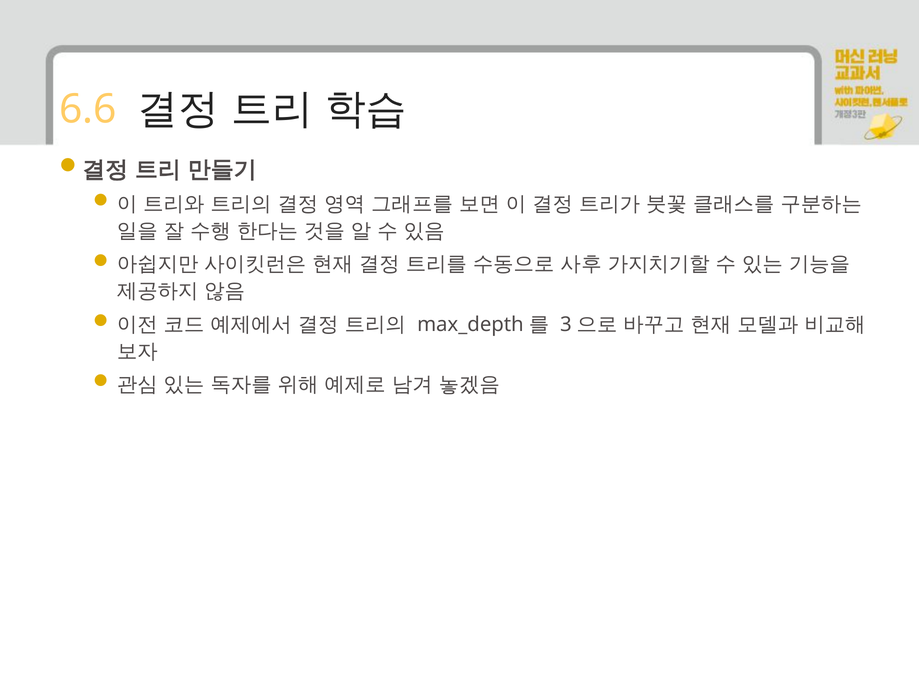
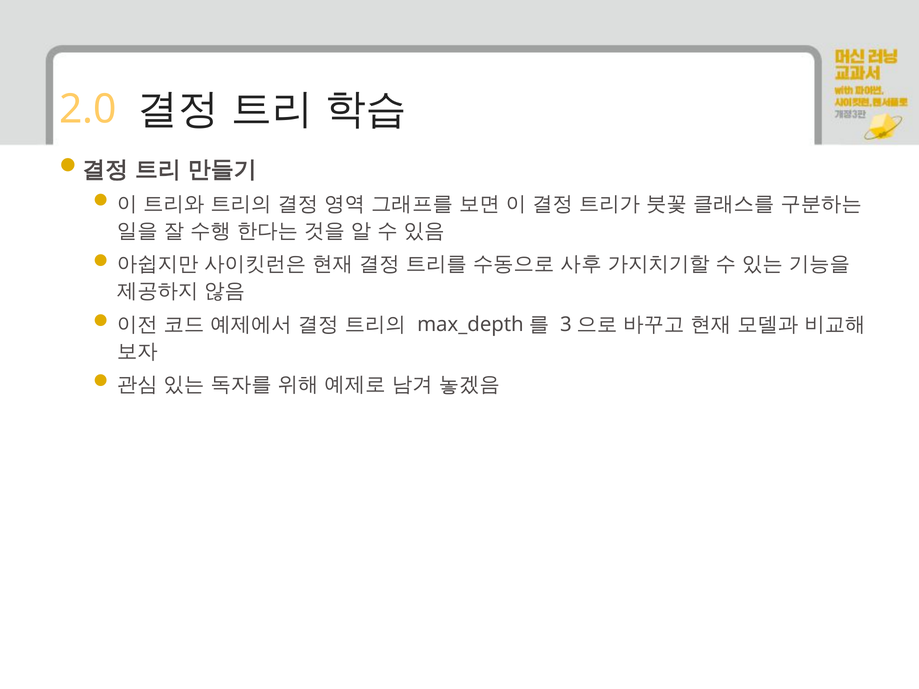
6.6: 6.6 -> 2.0
